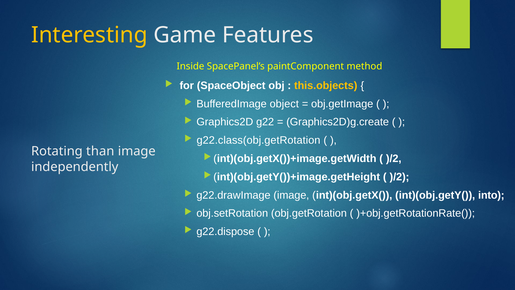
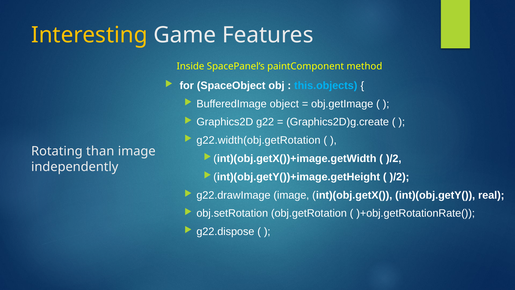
this.objects colour: yellow -> light blue
g22.class(obj.getRotation: g22.class(obj.getRotation -> g22.width(obj.getRotation
into: into -> real
